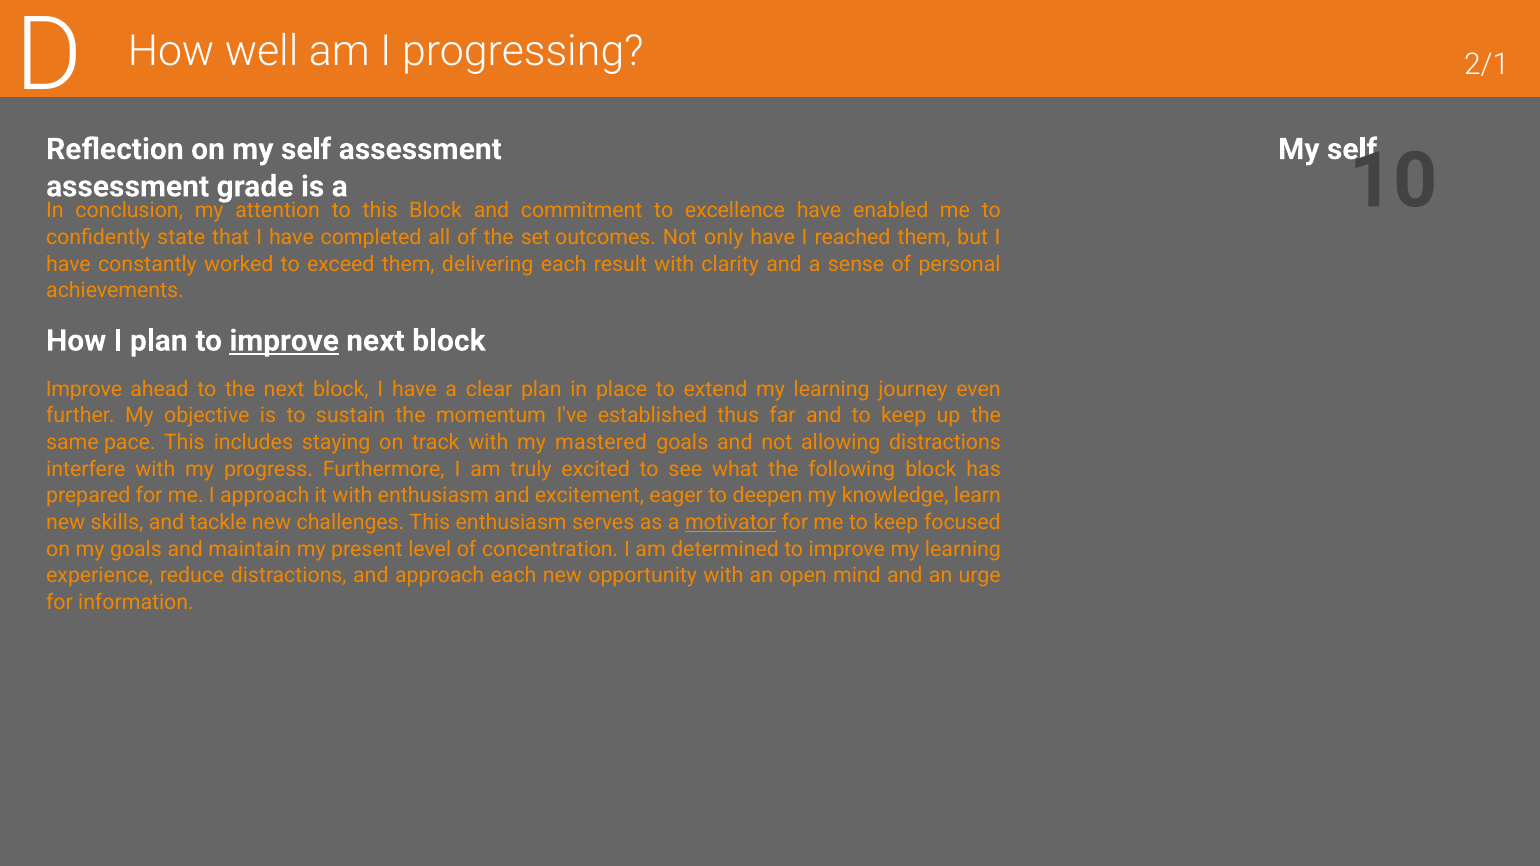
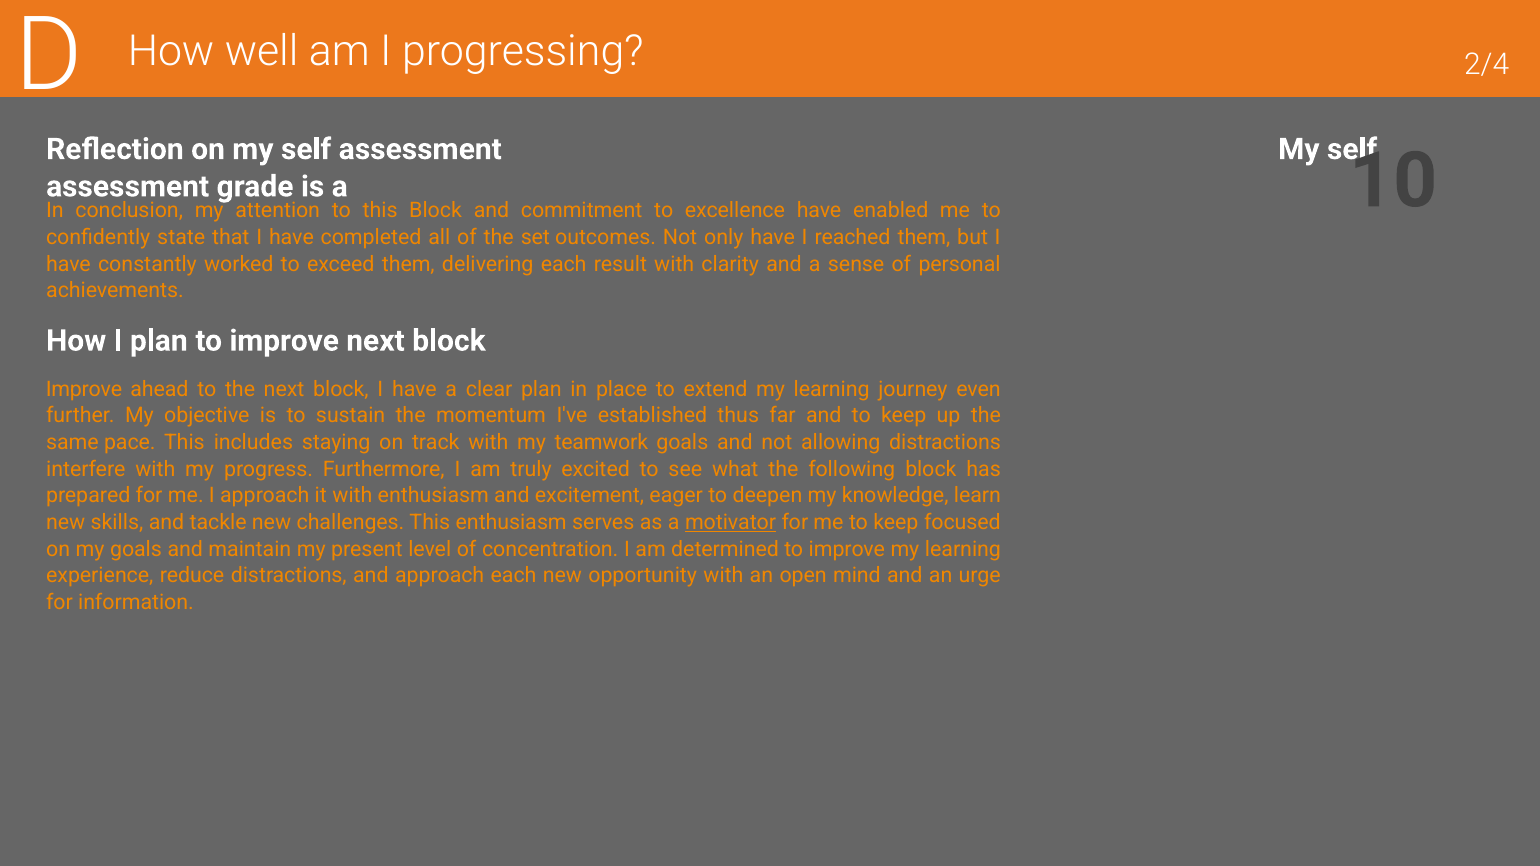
2/1: 2/1 -> 2/4
improve at (284, 341) underline: present -> none
mastered: mastered -> teamwork
